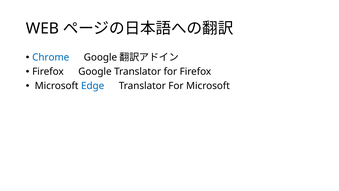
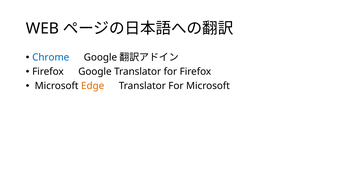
Edge colour: blue -> orange
